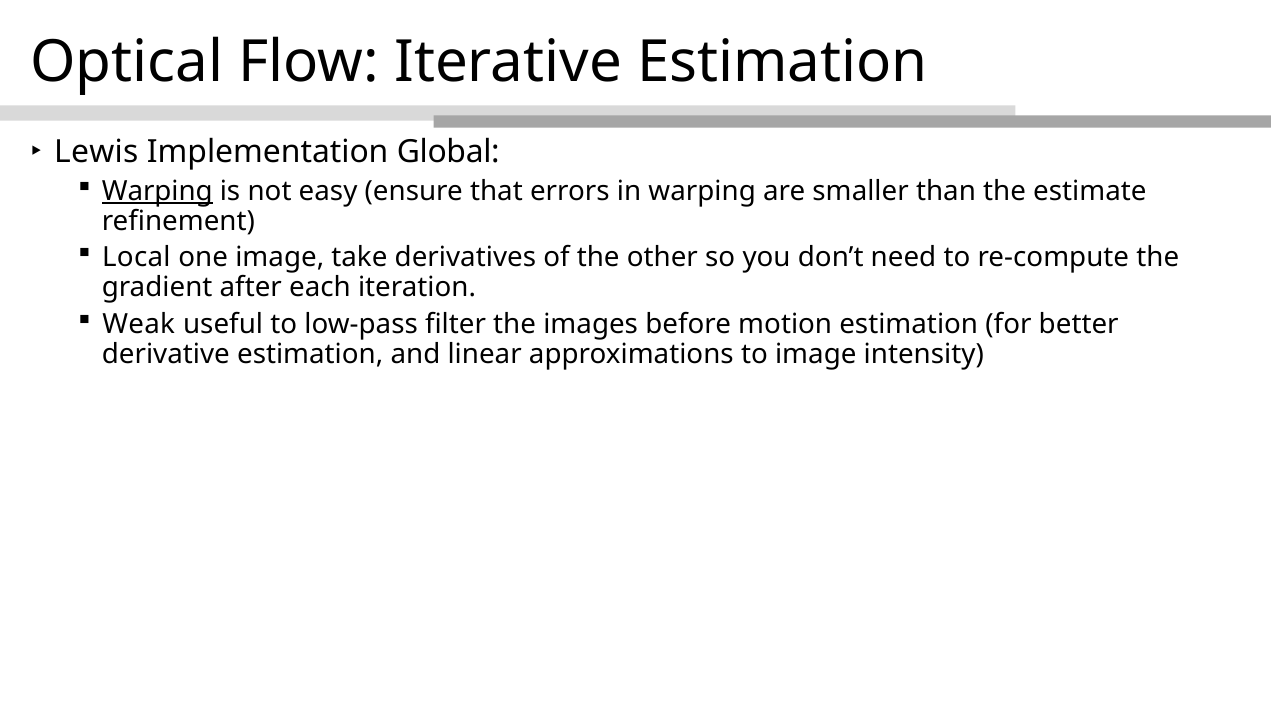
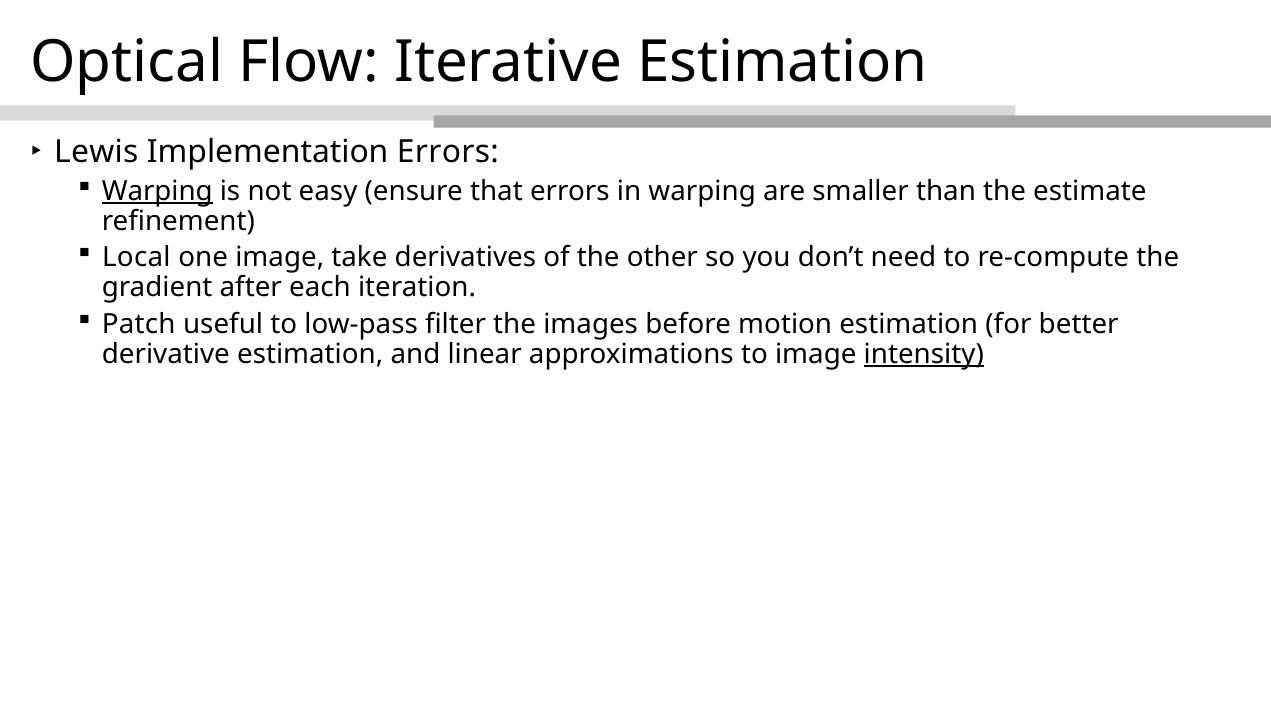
Implementation Global: Global -> Errors
Weak: Weak -> Patch
intensity underline: none -> present
